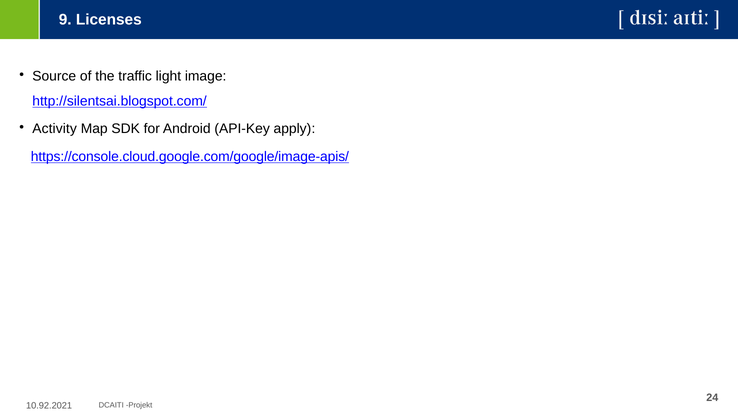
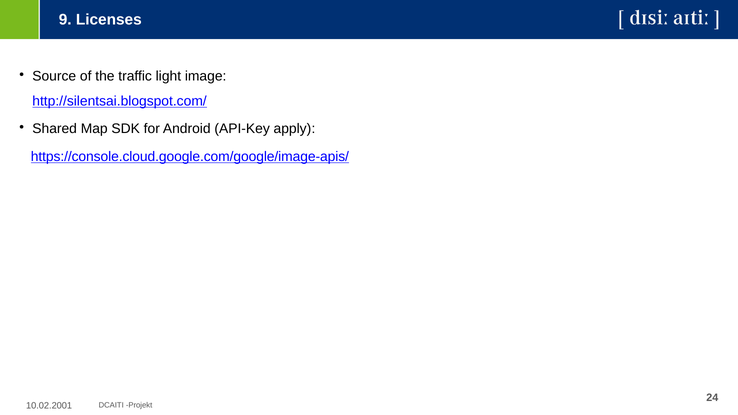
Activity: Activity -> Shared
10.92.2021: 10.92.2021 -> 10.02.2001
